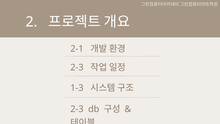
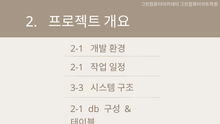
2-3 at (77, 67): 2-3 -> 2-1
1-3: 1-3 -> 3-3
2-3 at (77, 109): 2-3 -> 2-1
